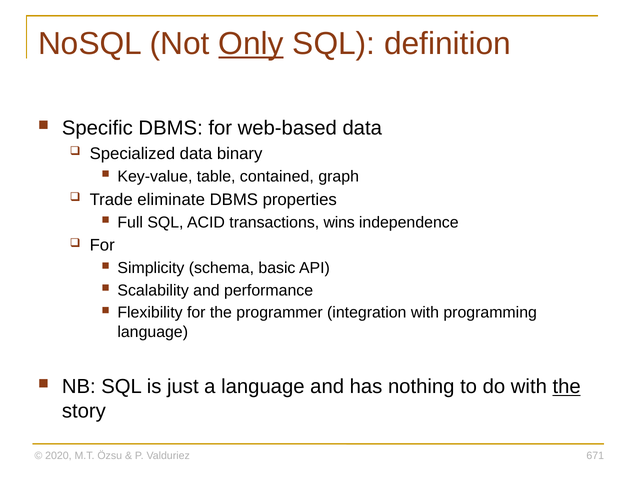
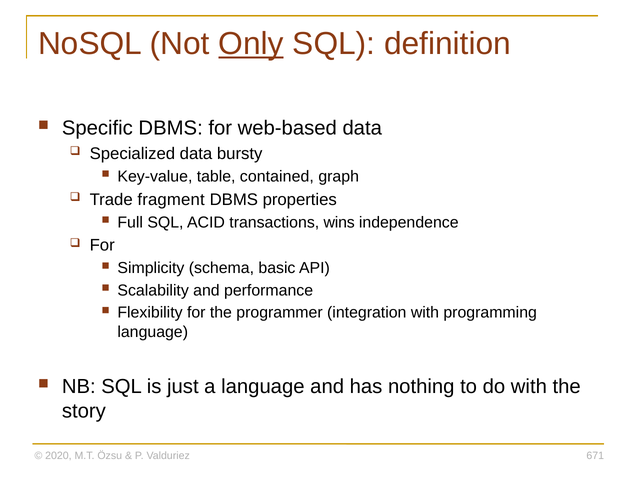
binary: binary -> bursty
eliminate: eliminate -> fragment
the at (567, 386) underline: present -> none
